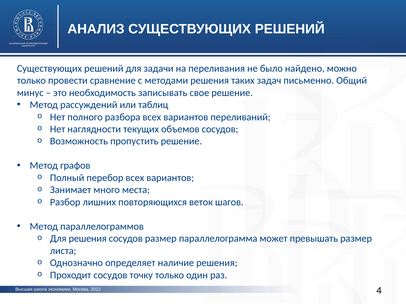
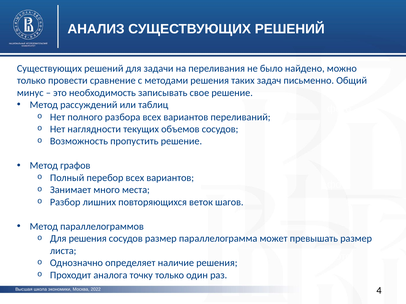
Проходит сосудов: сосудов -> аналога
